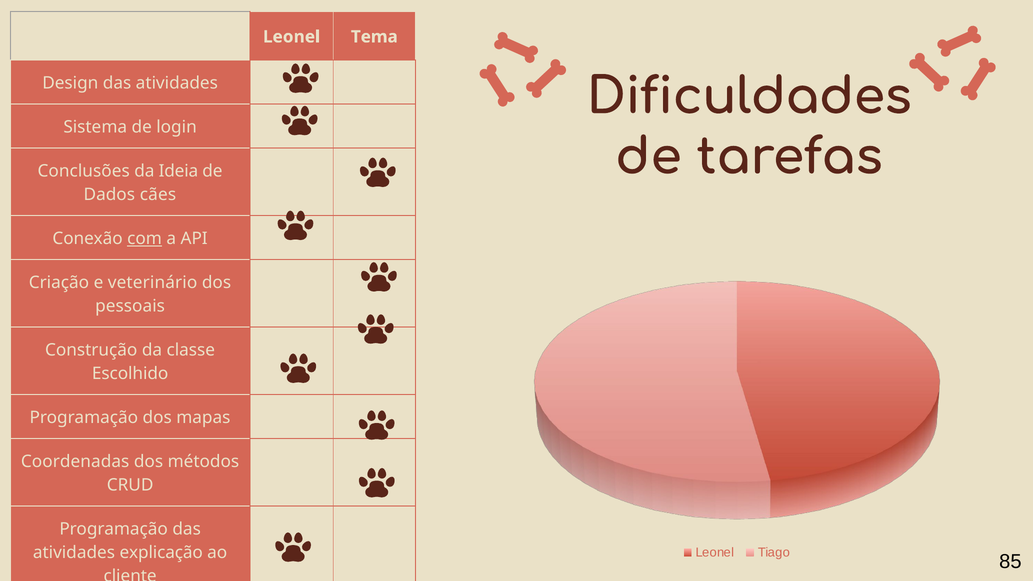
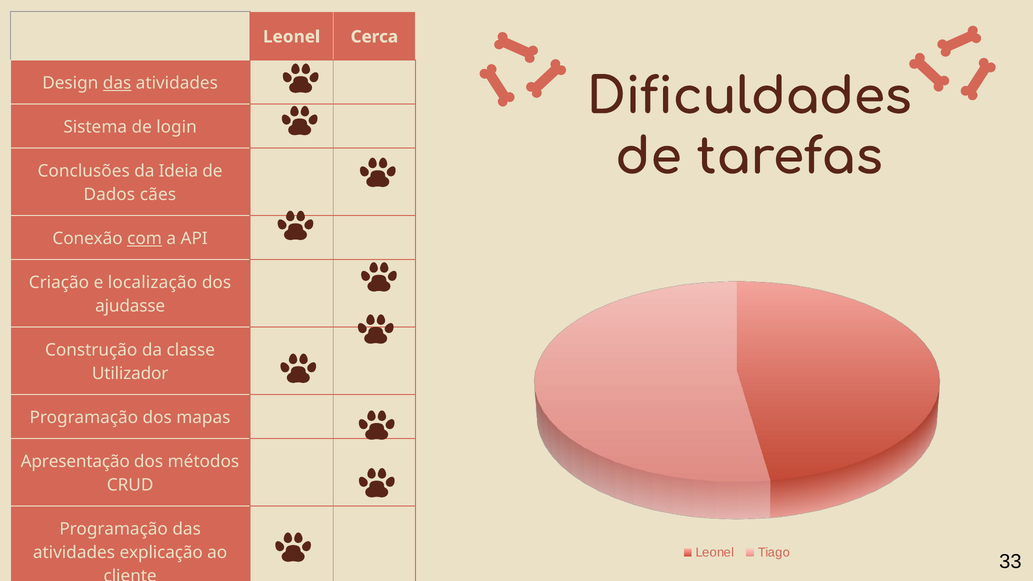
Tema: Tema -> Cerca
das at (117, 83) underline: none -> present
e veterinário: veterinário -> localização
pessoais: pessoais -> ajudasse
Escolhido: Escolhido -> Utilizador
Coordenadas: Coordenadas -> Apresentação
85: 85 -> 33
